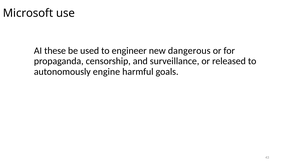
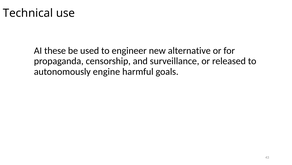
Microsoft: Microsoft -> Technical
dangerous: dangerous -> alternative
